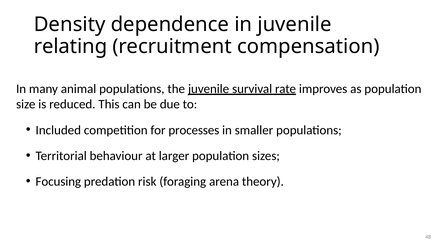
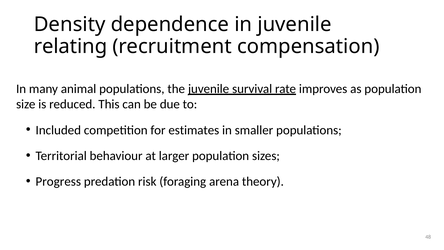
processes: processes -> estimates
Focusing: Focusing -> Progress
